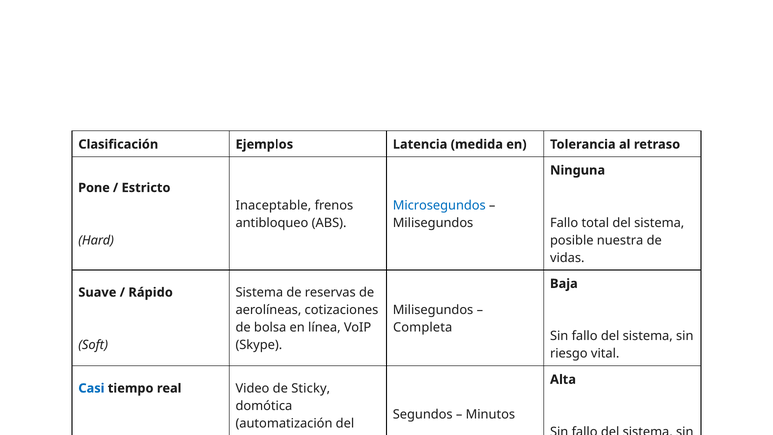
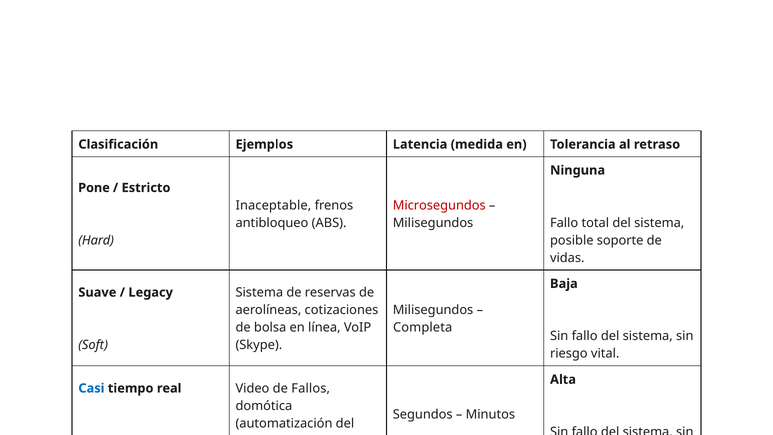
Microsegundos colour: blue -> red
nuestra: nuestra -> soporte
Rápido: Rápido -> Legacy
Sticky: Sticky -> Fallos
